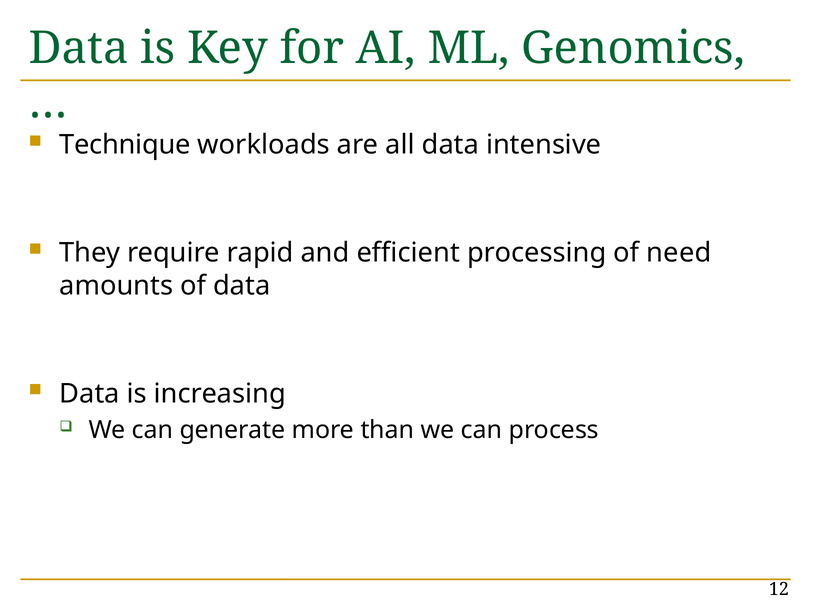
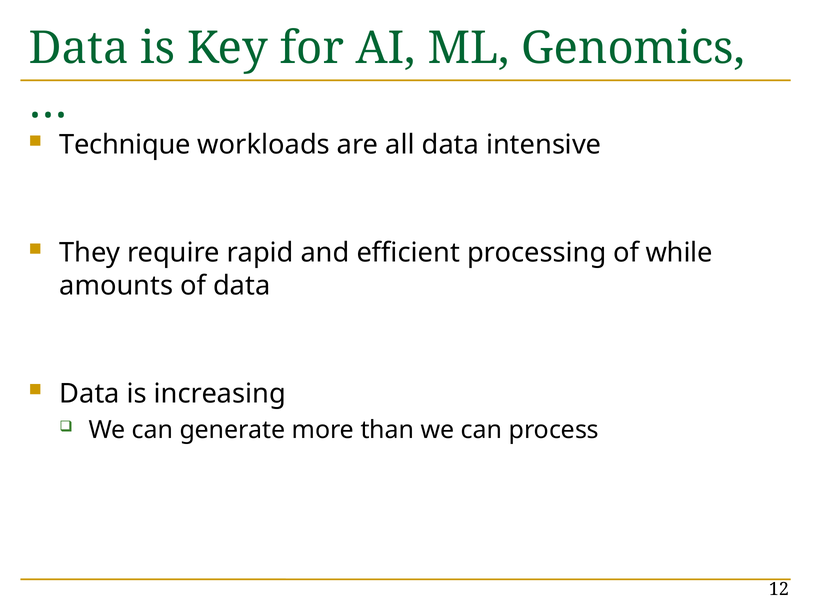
need: need -> while
